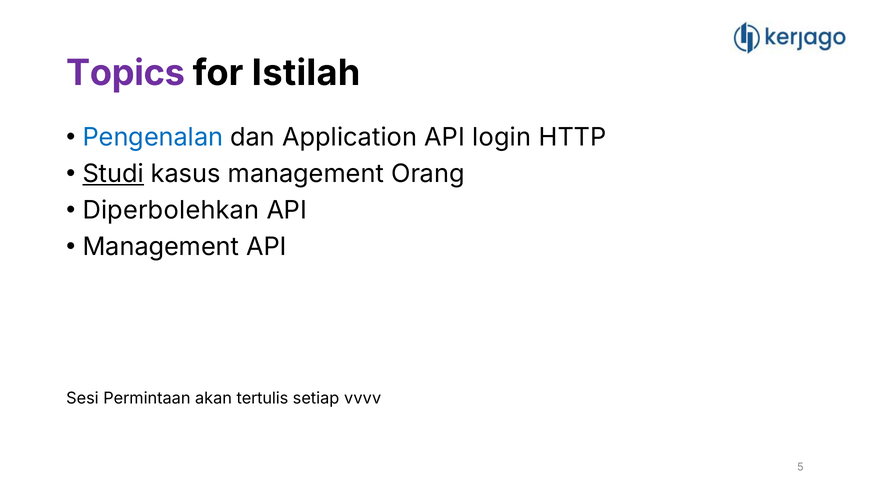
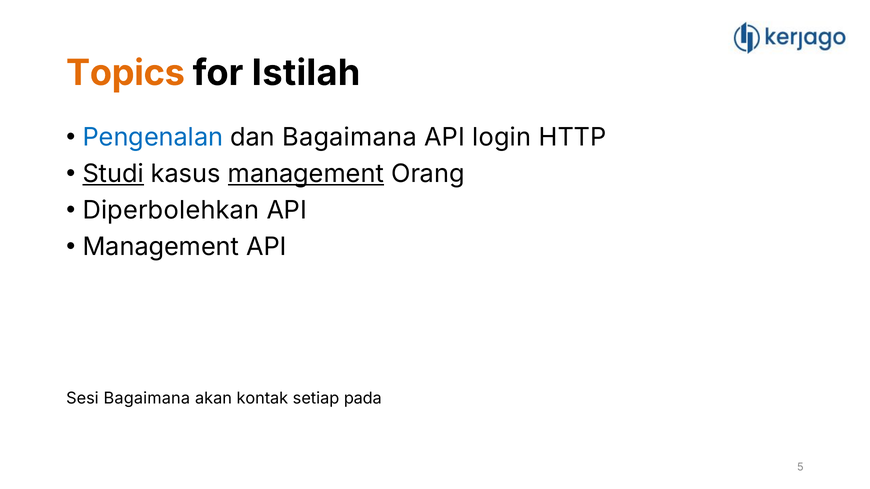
Topics colour: purple -> orange
dan Application: Application -> Bagaimana
management at (306, 174) underline: none -> present
Sesi Permintaan: Permintaan -> Bagaimana
tertulis: tertulis -> kontak
vvvv: vvvv -> pada
